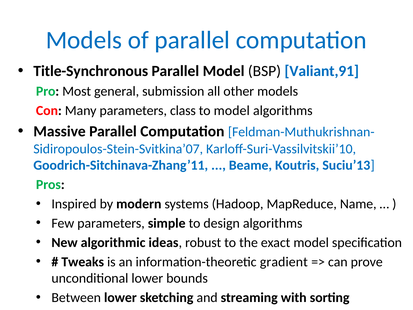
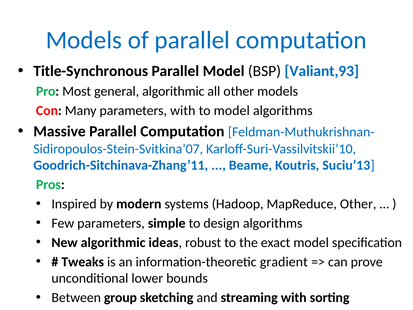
Valiant,91: Valiant,91 -> Valiant,93
general submission: submission -> algorithmic
parameters class: class -> with
MapReduce Name: Name -> Other
Between lower: lower -> group
